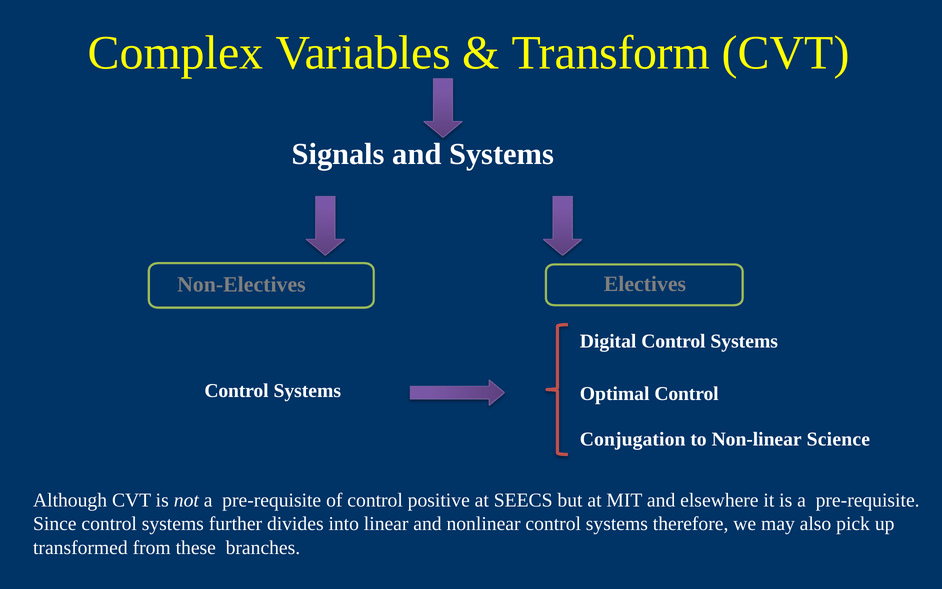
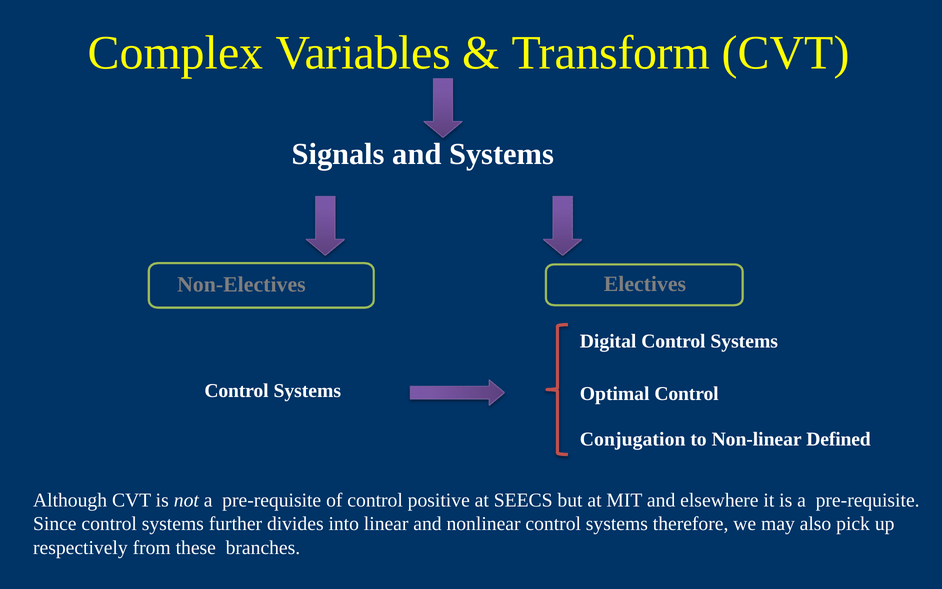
Science: Science -> Defined
transformed: transformed -> respectively
